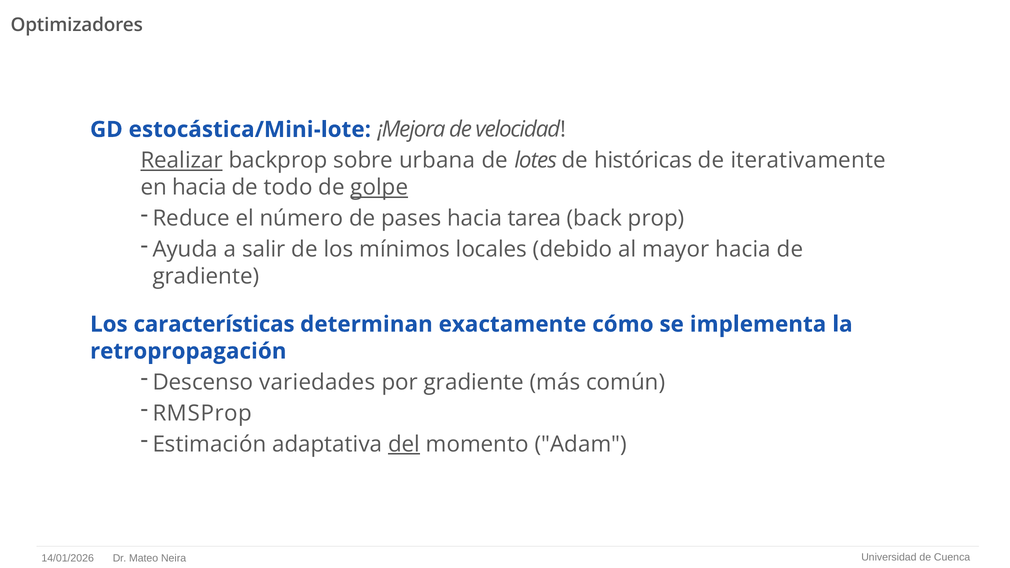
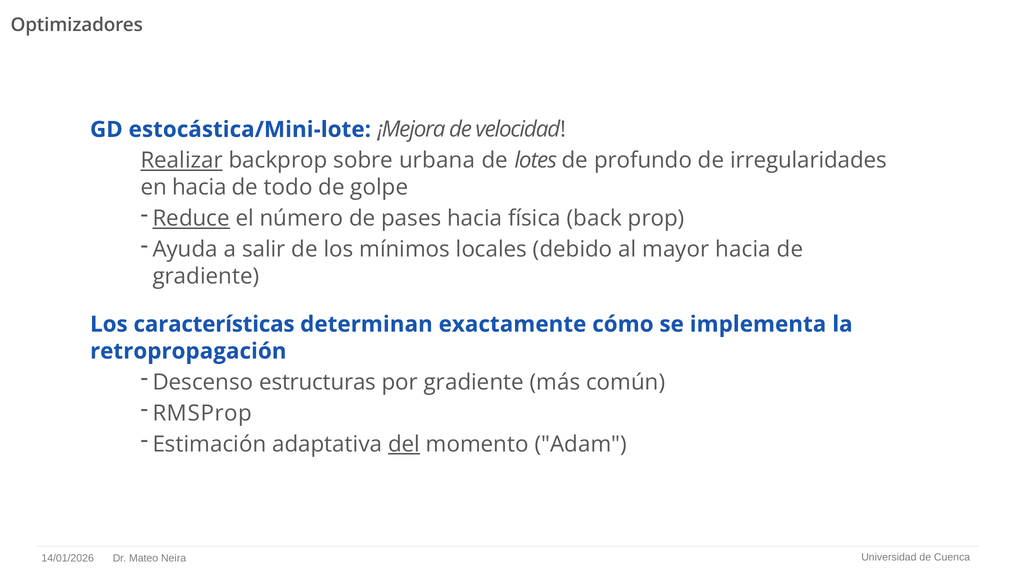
históricas: históricas -> profundo
iterativamente: iterativamente -> irregularidades
golpe underline: present -> none
Reduce underline: none -> present
tarea: tarea -> física
variedades: variedades -> estructuras
